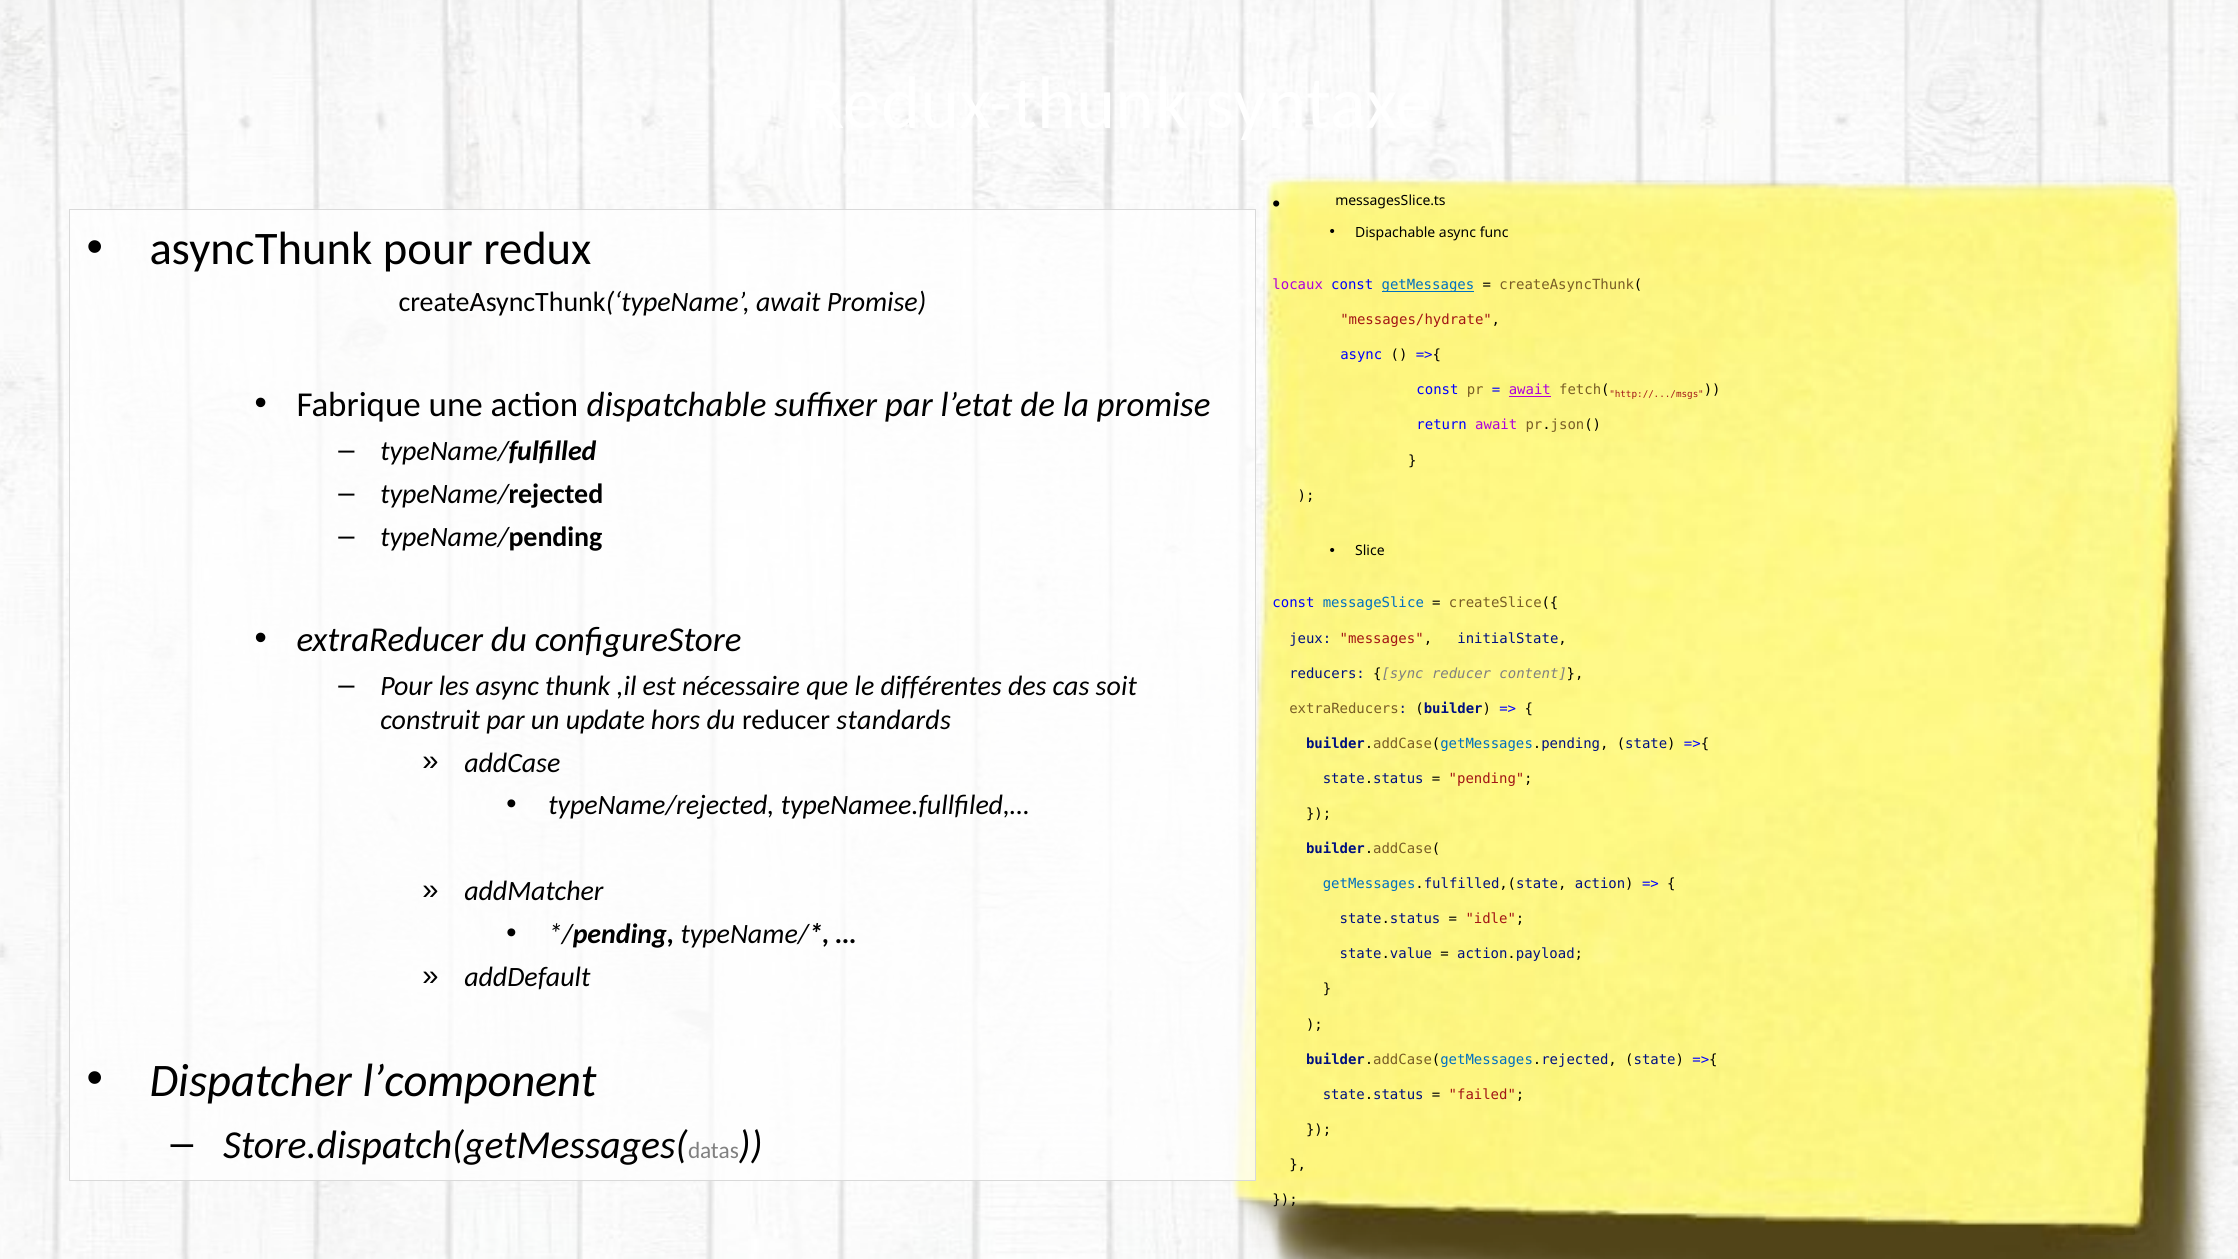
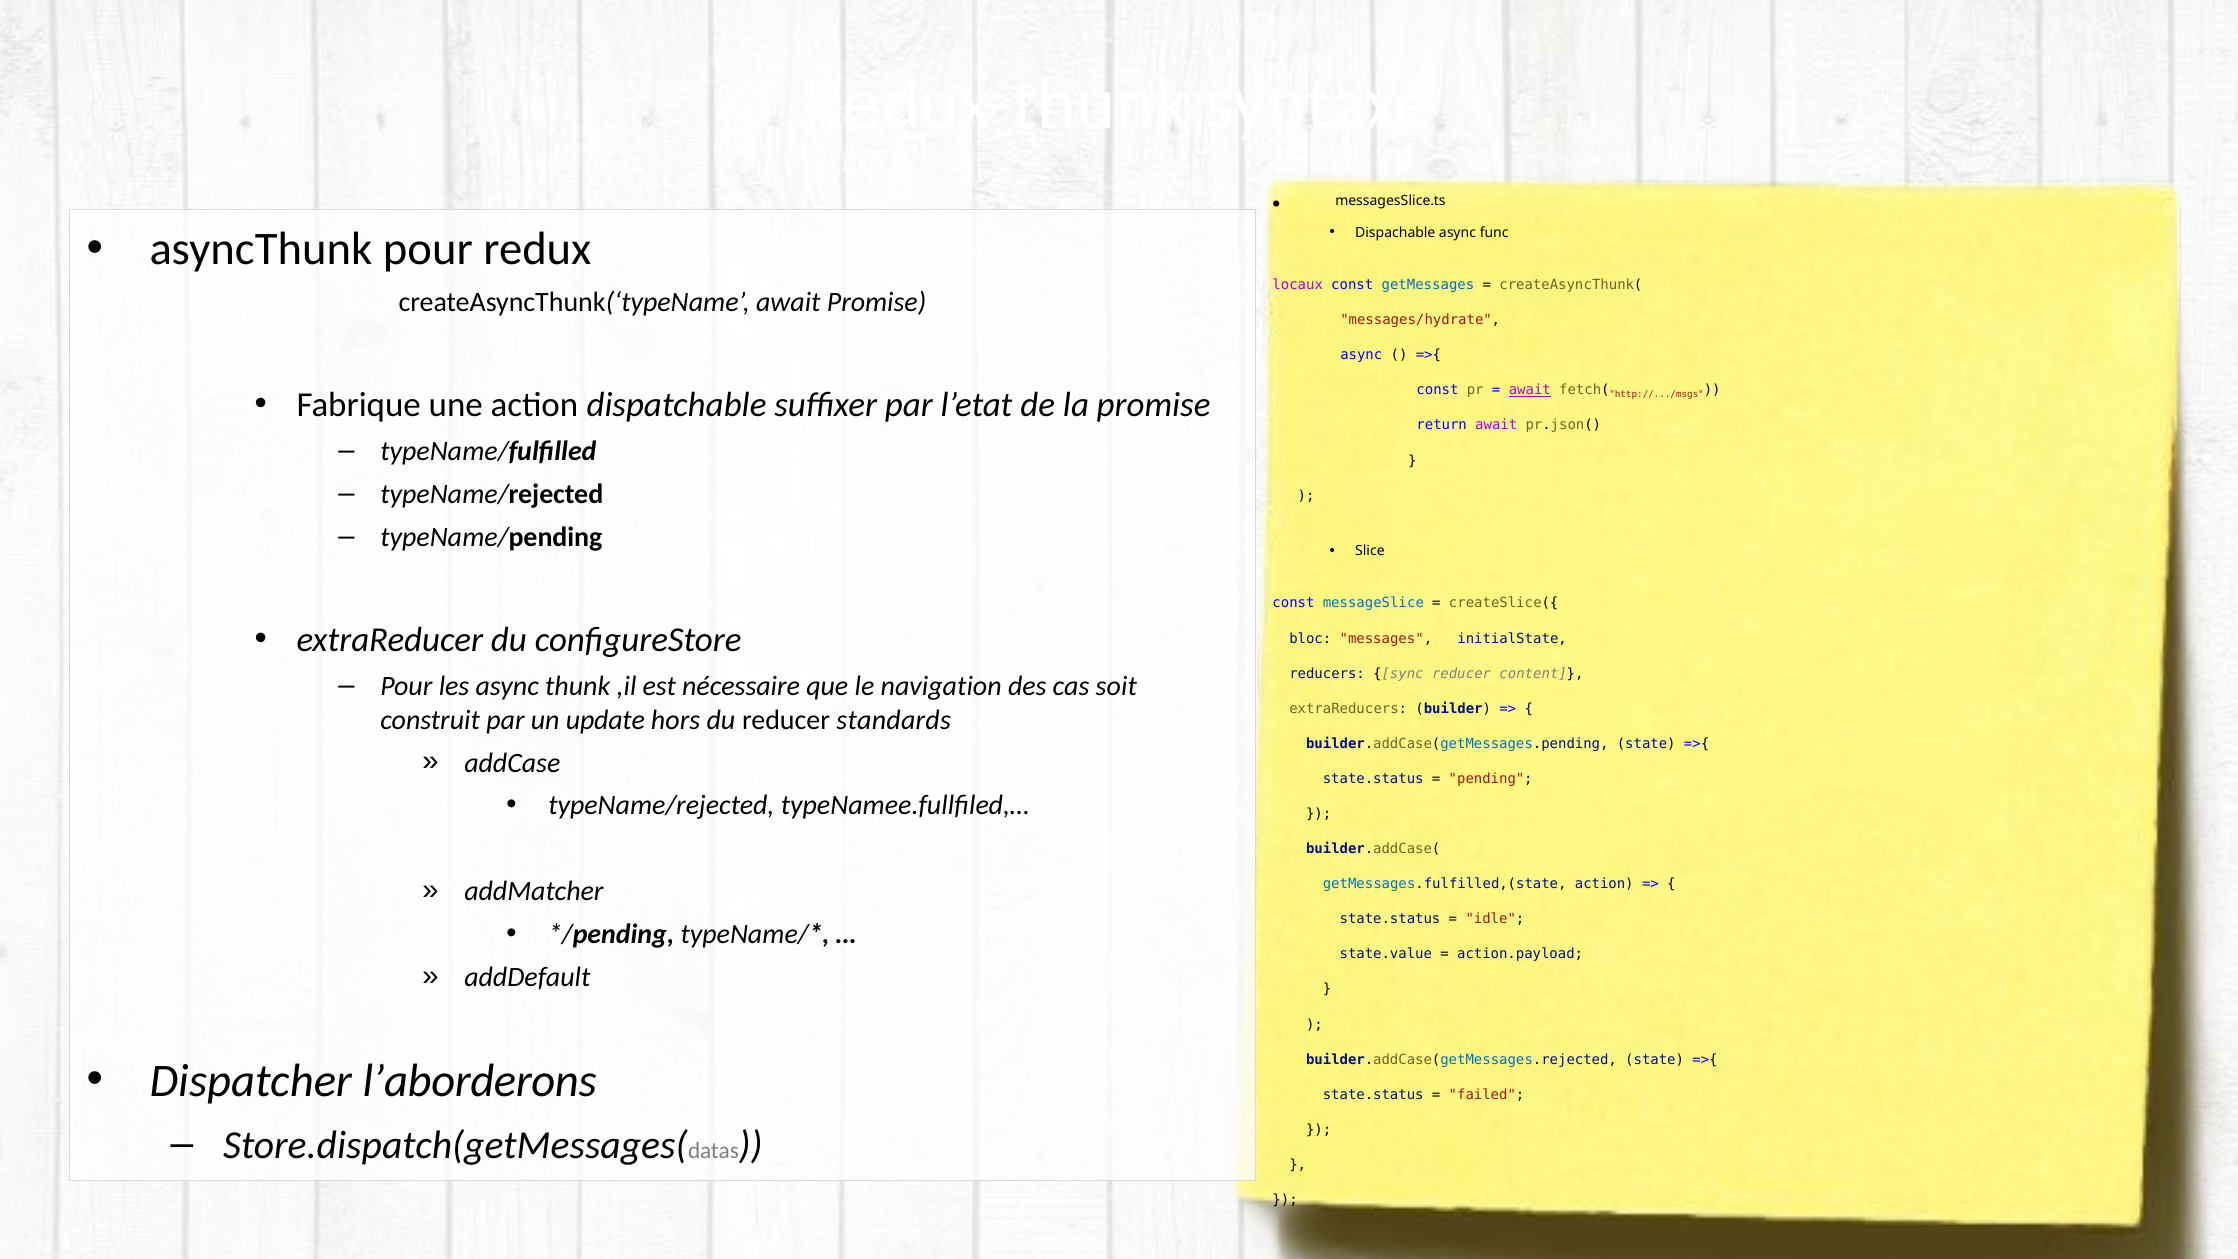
getMessages underline: present -> none
jeux: jeux -> bloc
différentes: différentes -> navigation
l’component: l’component -> l’aborderons
